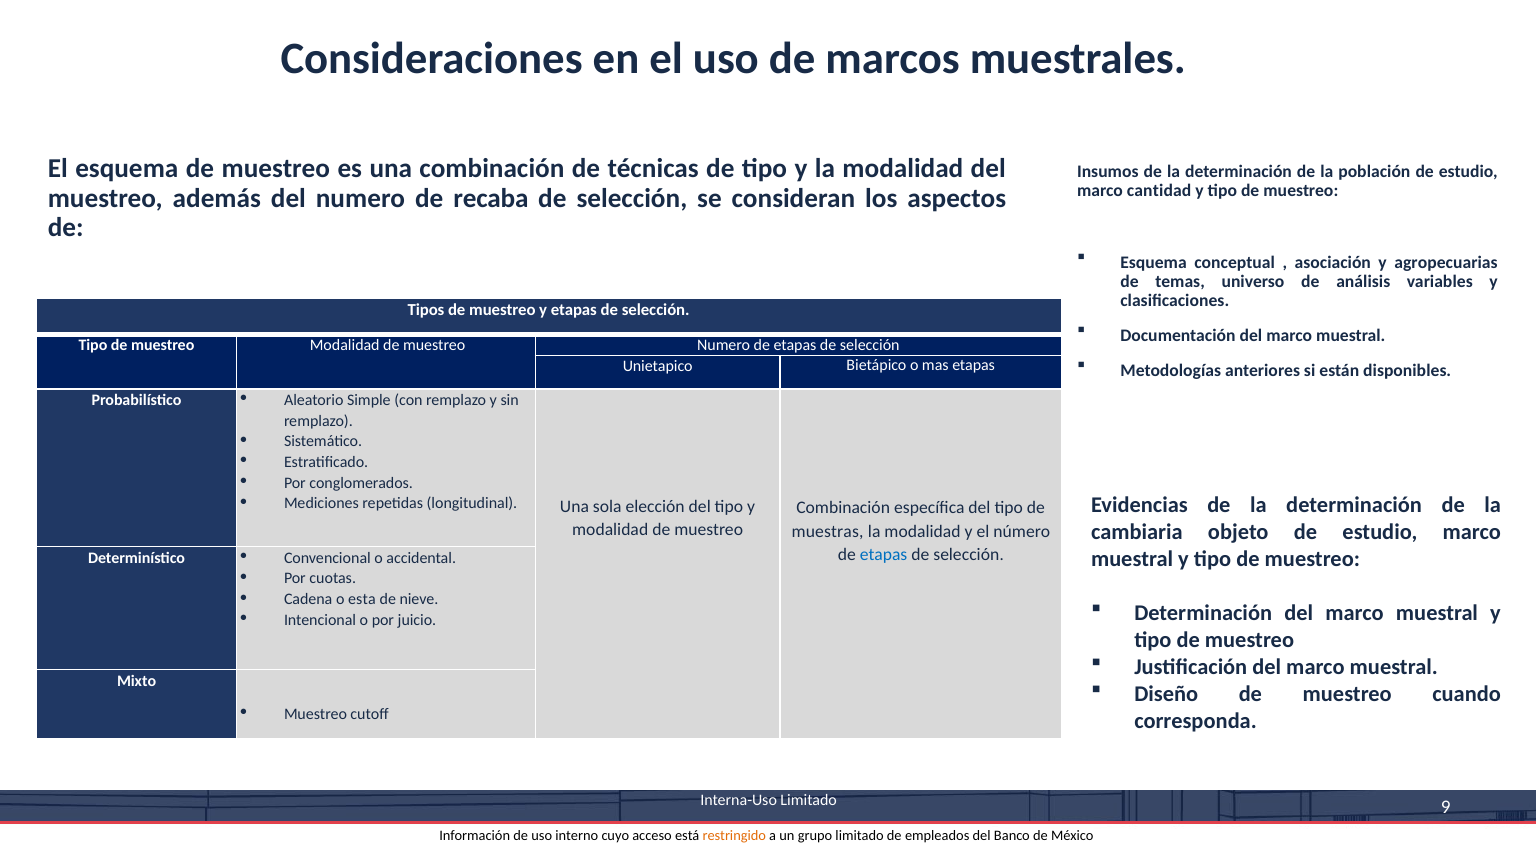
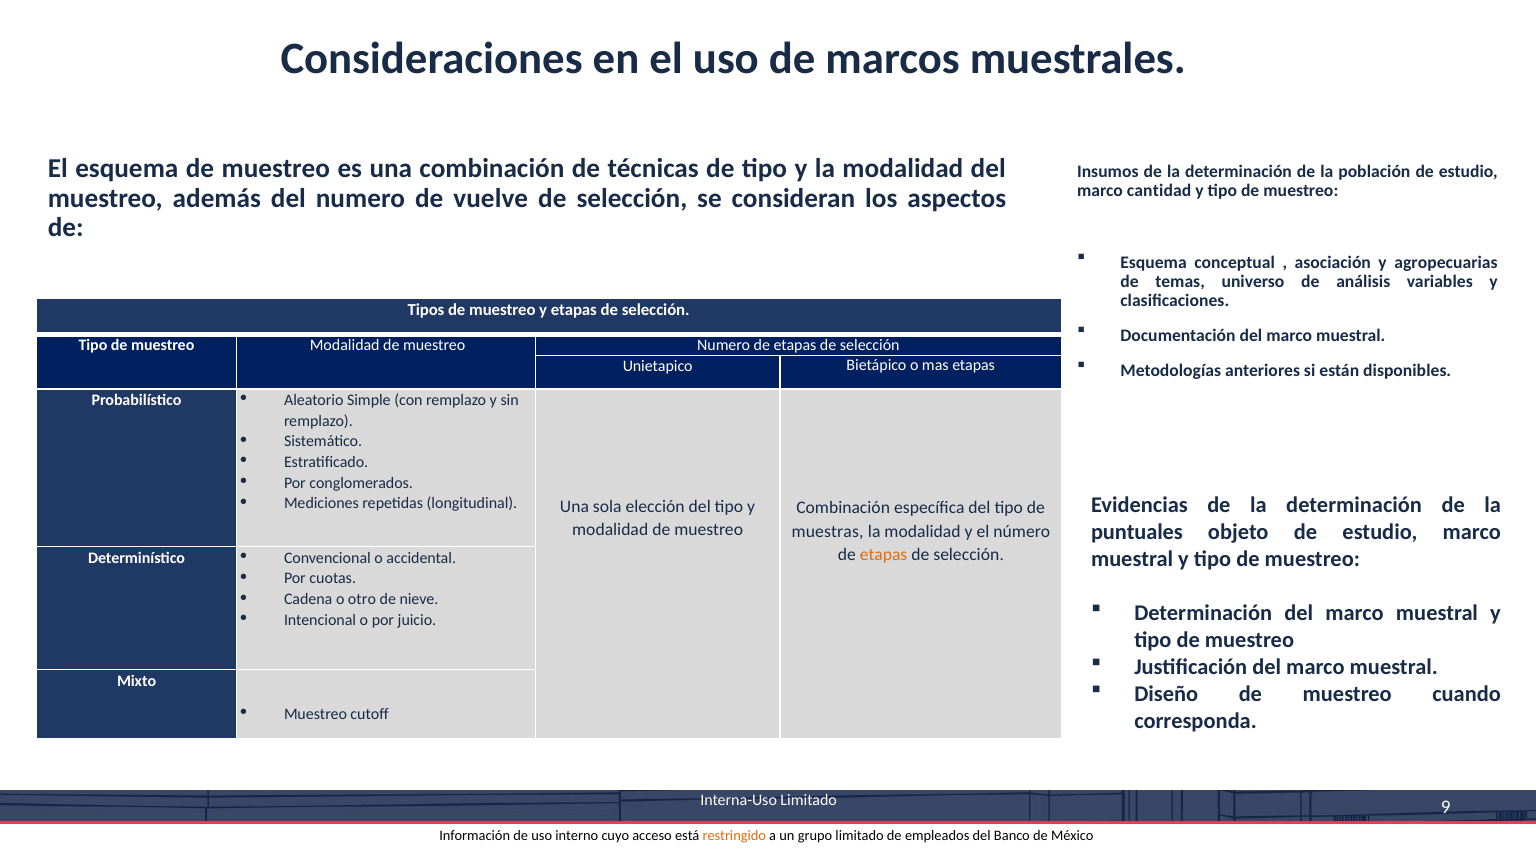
recaba: recaba -> vuelve
cambiaria: cambiaria -> puntuales
etapas at (884, 554) colour: blue -> orange
esta: esta -> otro
